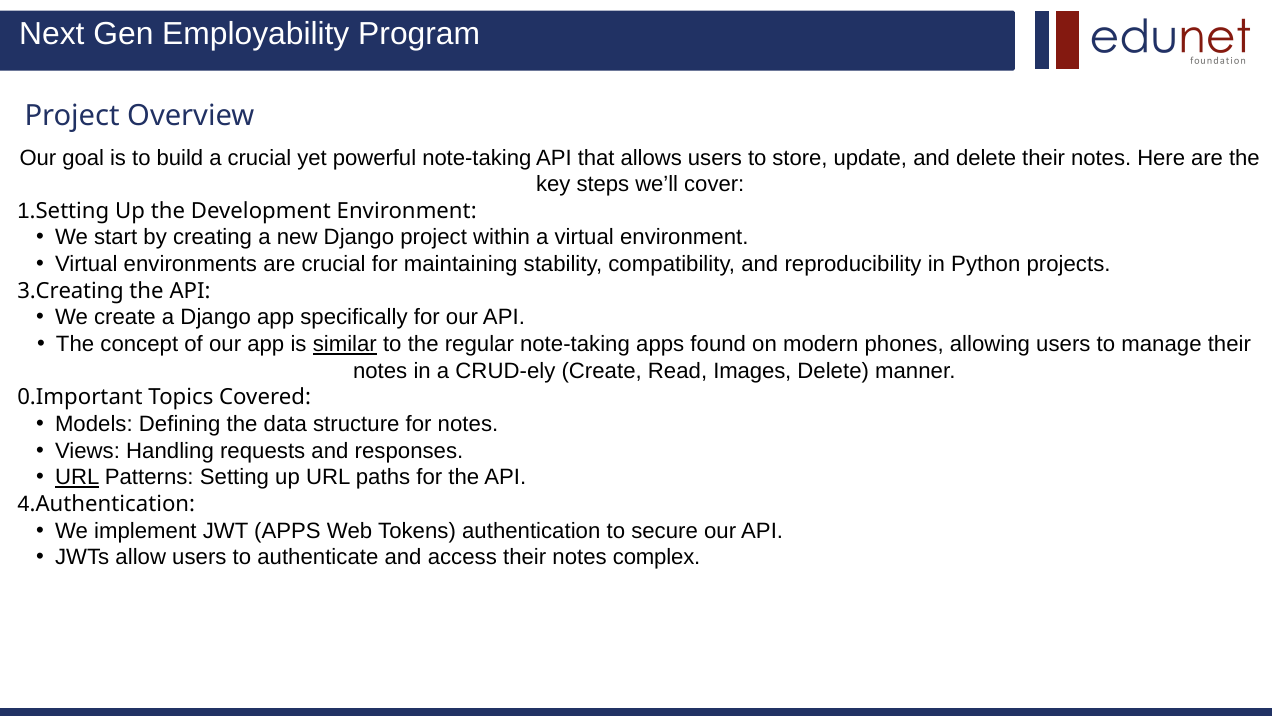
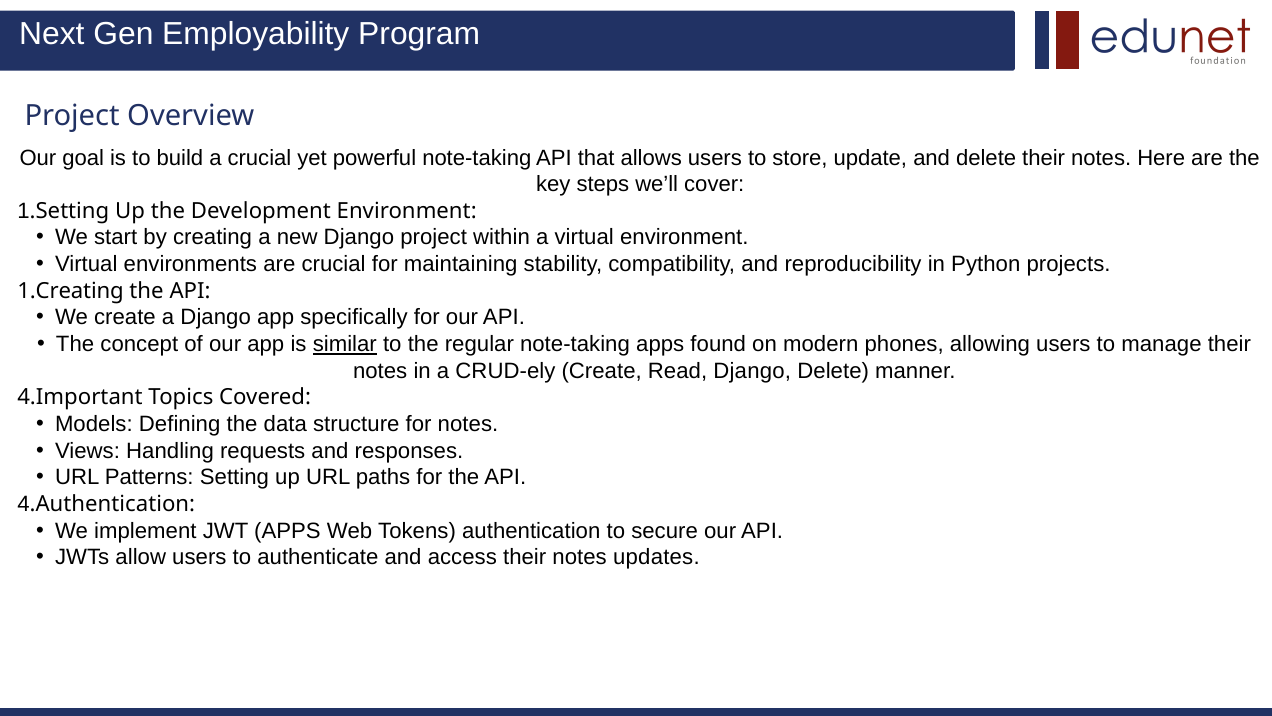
3.Creating: 3.Creating -> 1.Creating
Read Images: Images -> Django
0.Important: 0.Important -> 4.Important
URL at (77, 477) underline: present -> none
complex: complex -> updates
